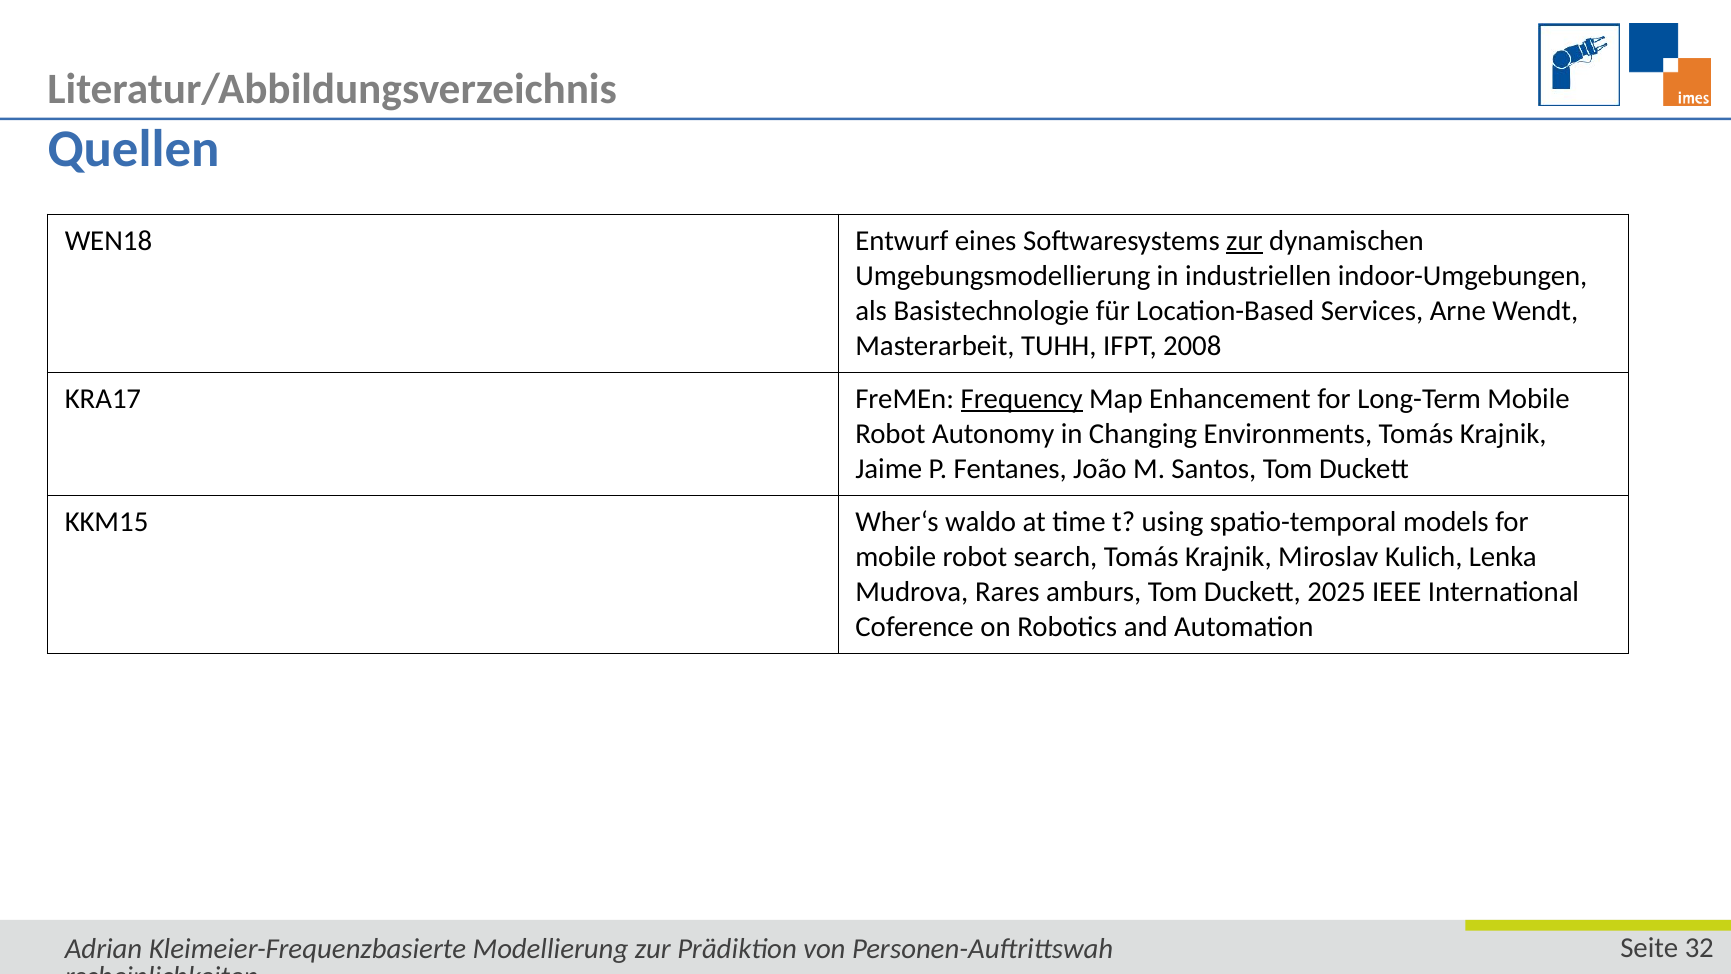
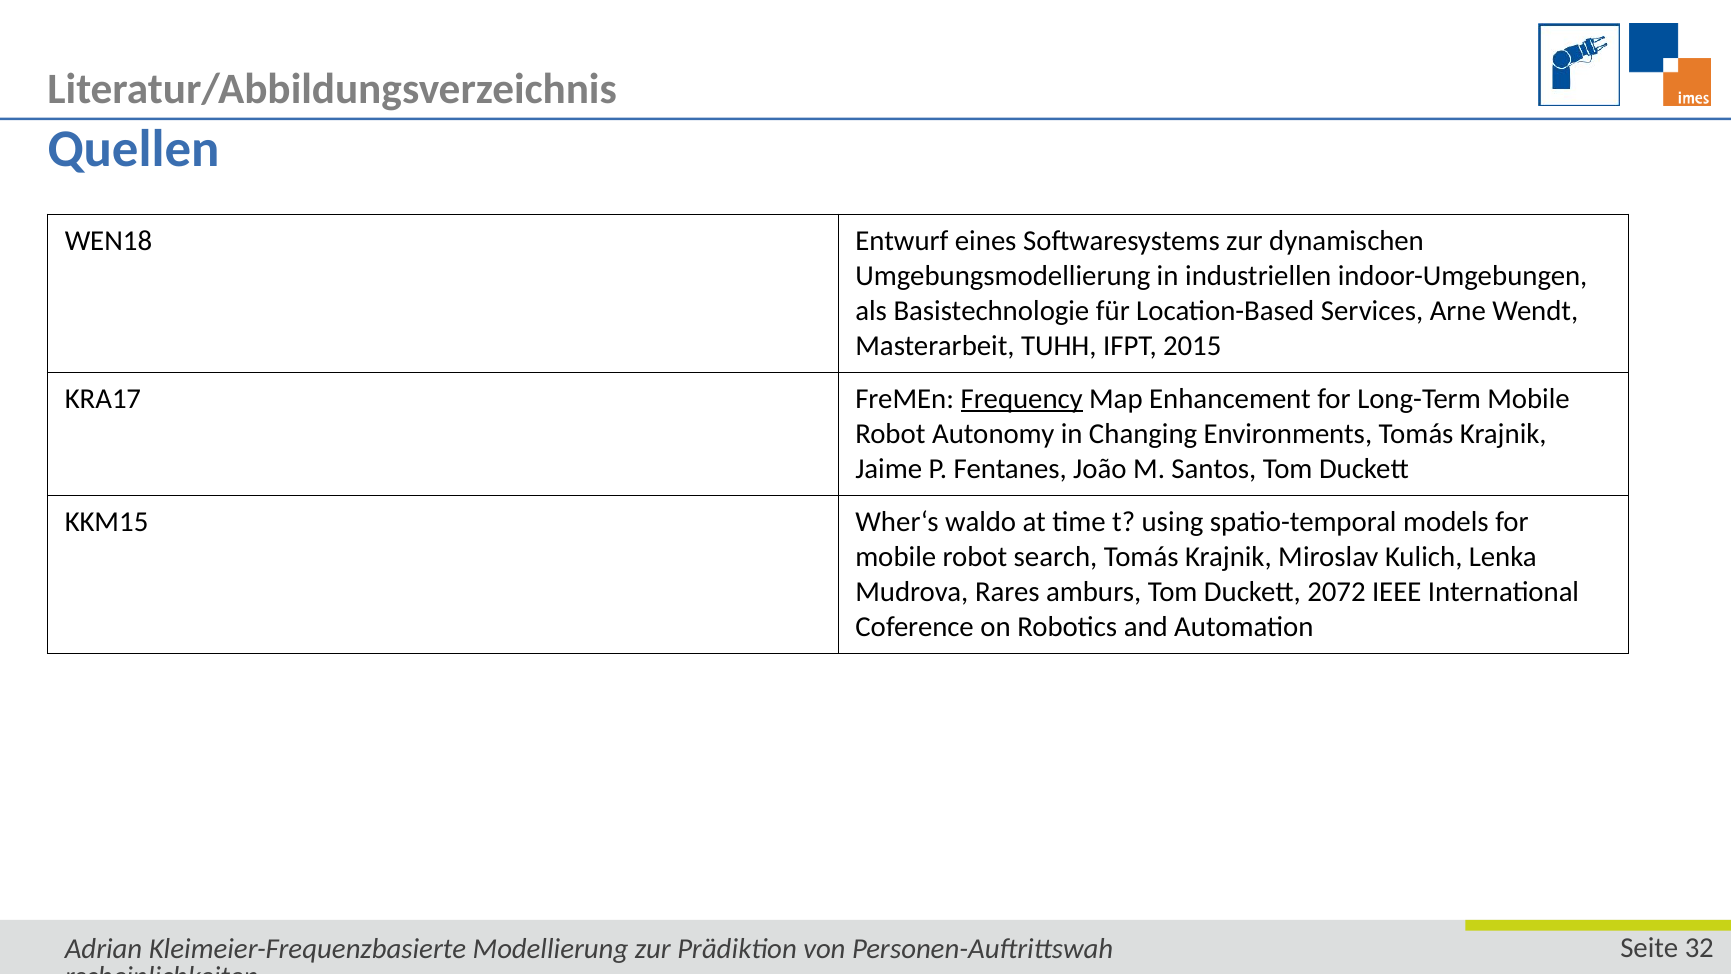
zur at (1244, 241) underline: present -> none
2008: 2008 -> 2015
2025: 2025 -> 2072
